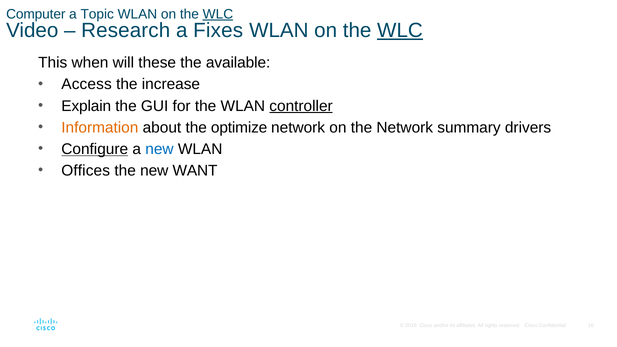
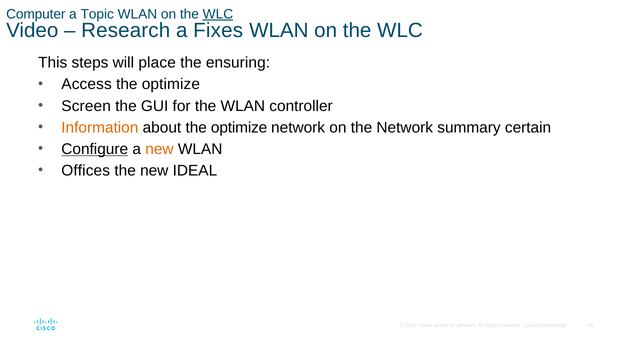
WLC at (400, 30) underline: present -> none
when: when -> steps
these: these -> place
available: available -> ensuring
increase at (171, 84): increase -> optimize
Explain: Explain -> Screen
controller underline: present -> none
drivers: drivers -> certain
new at (159, 149) colour: blue -> orange
WANT: WANT -> IDEAL
